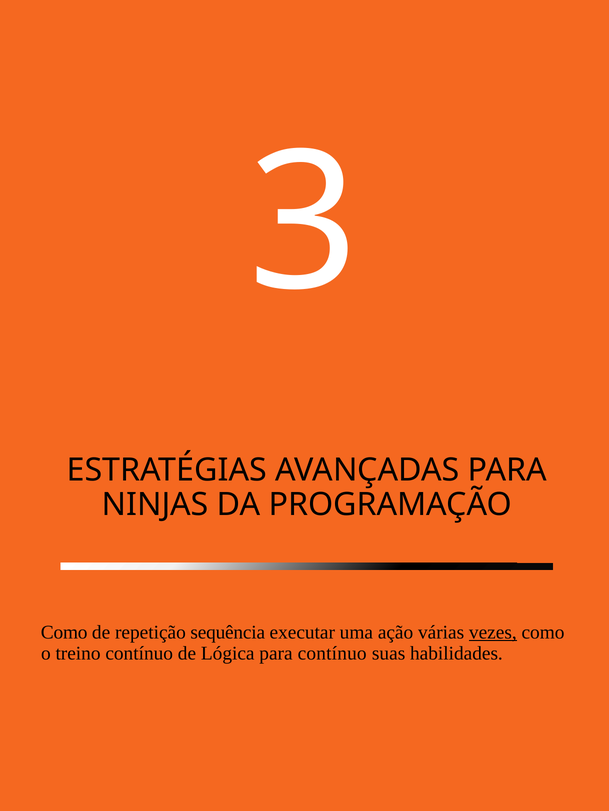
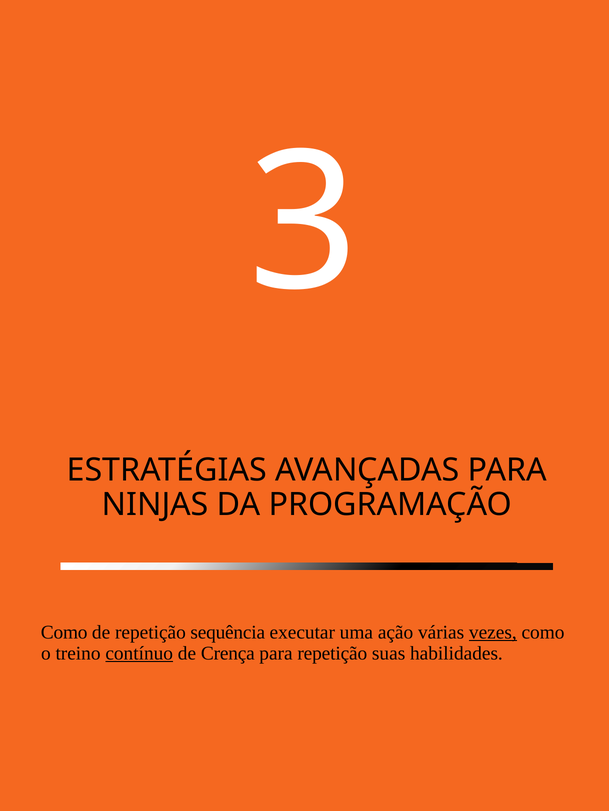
contínuo at (139, 654) underline: none -> present
Lógica: Lógica -> Crença
para contínuo: contínuo -> repetição
